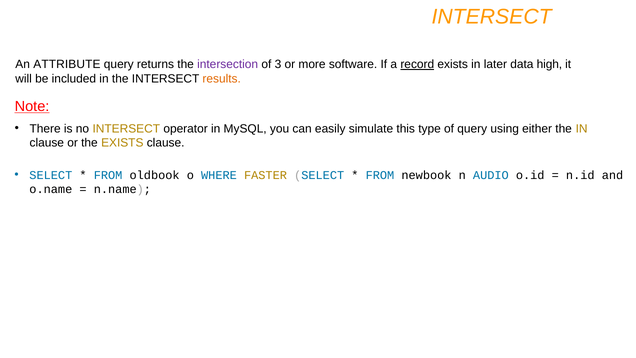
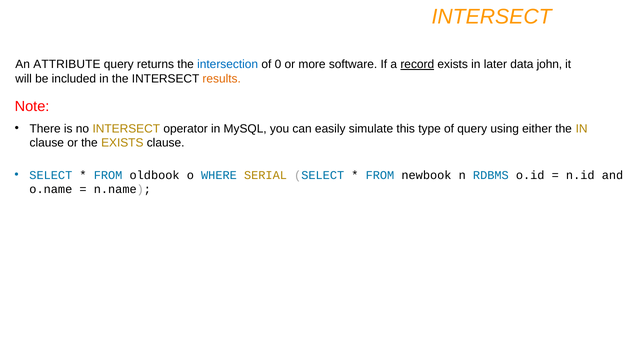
intersection colour: purple -> blue
3: 3 -> 0
high: high -> john
Note underline: present -> none
FASTER: FASTER -> SERIAL
AUDIO: AUDIO -> RDBMS
